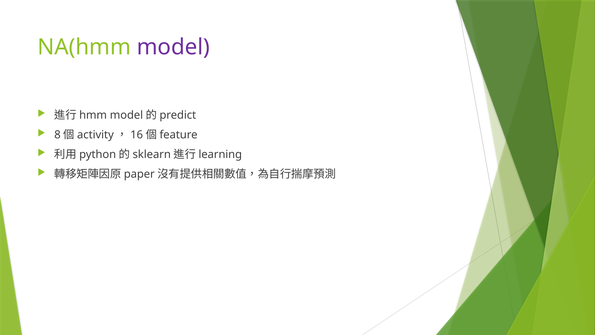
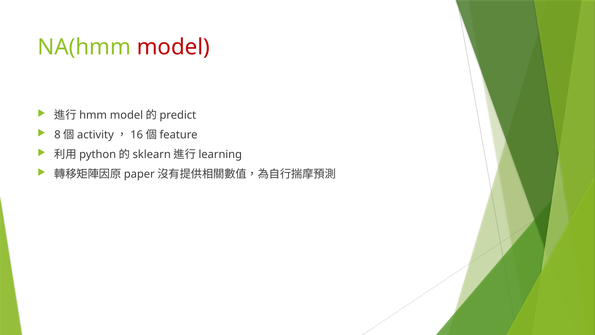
model colour: purple -> red
